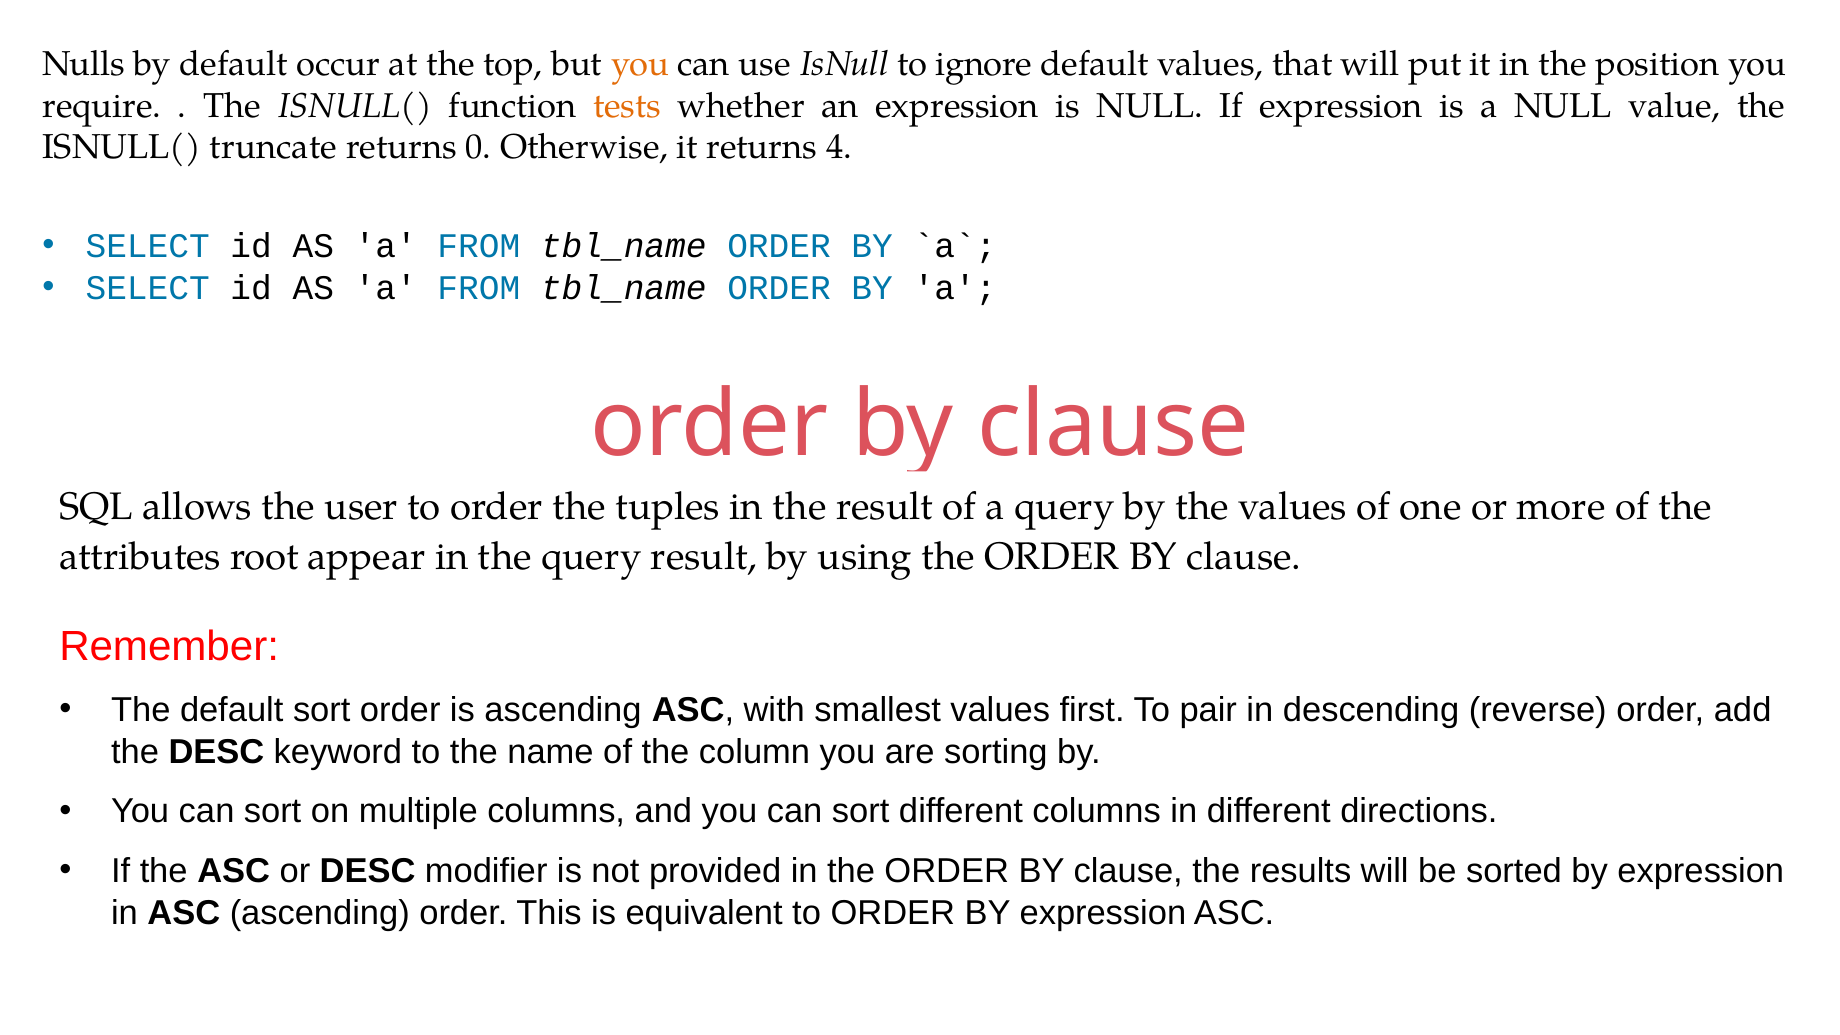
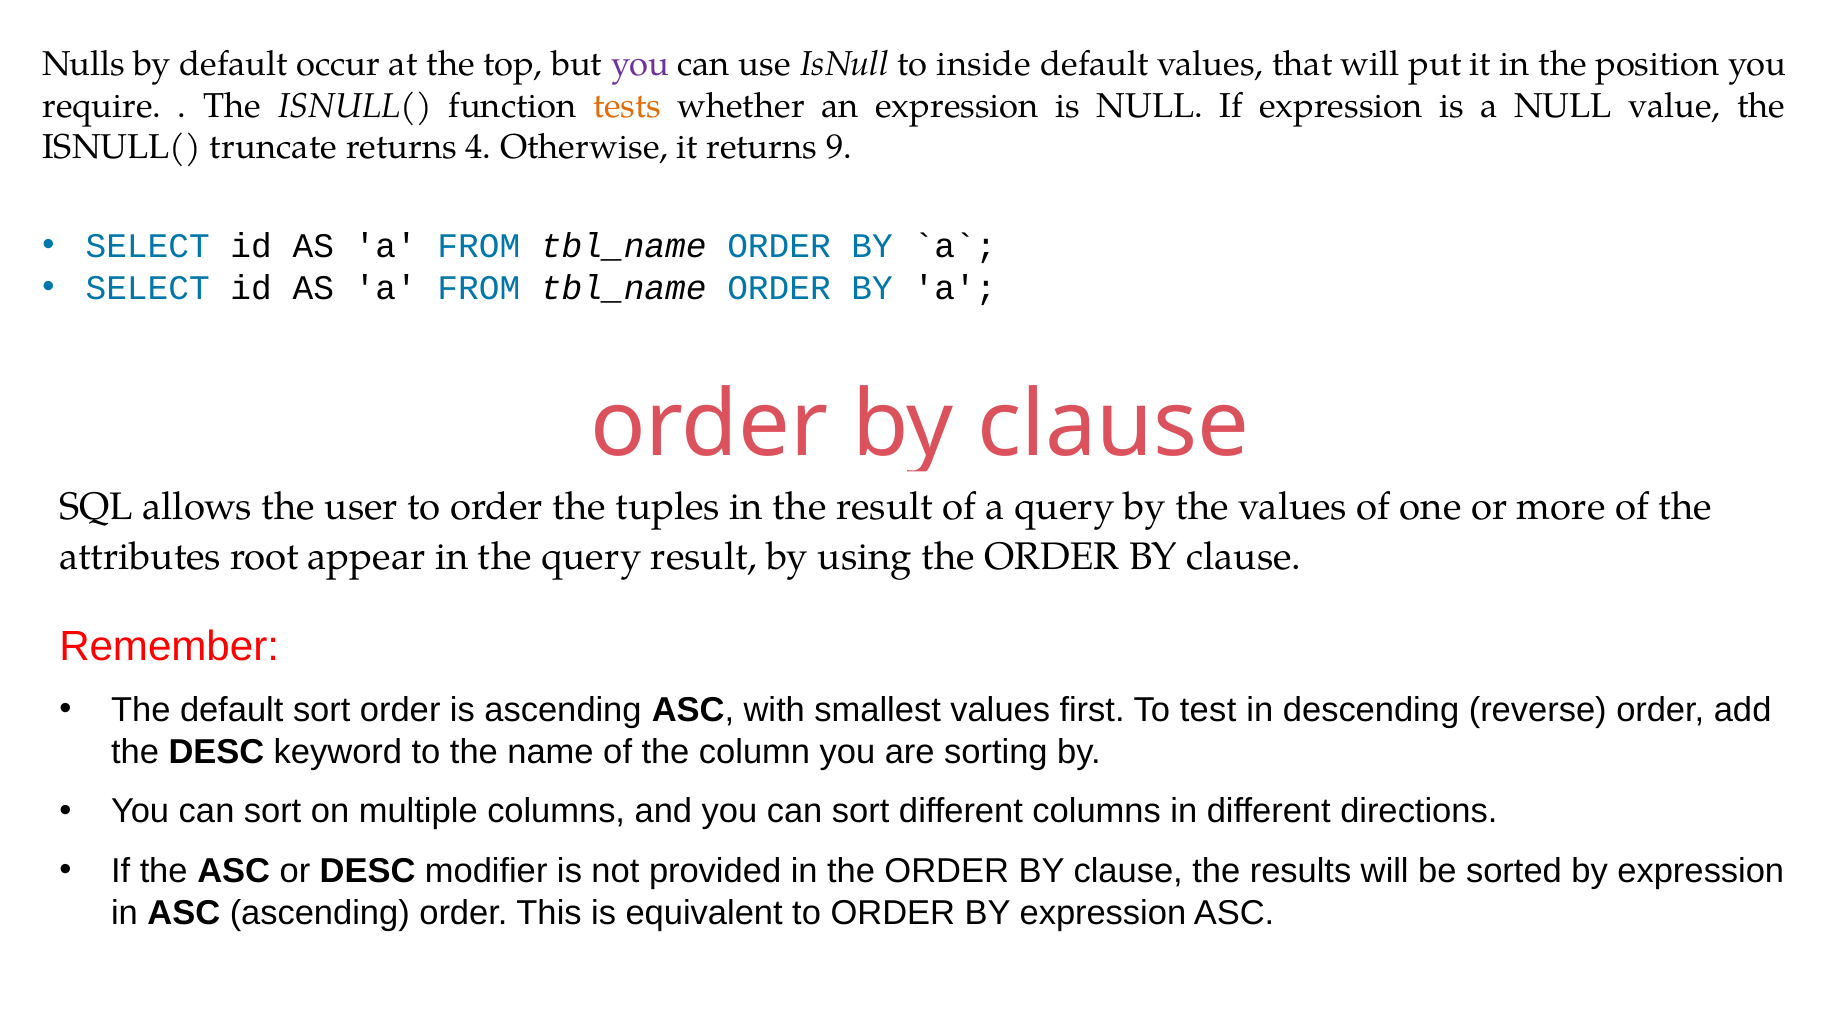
you at (640, 64) colour: orange -> purple
ignore: ignore -> inside
0: 0 -> 4
4: 4 -> 9
pair: pair -> test
